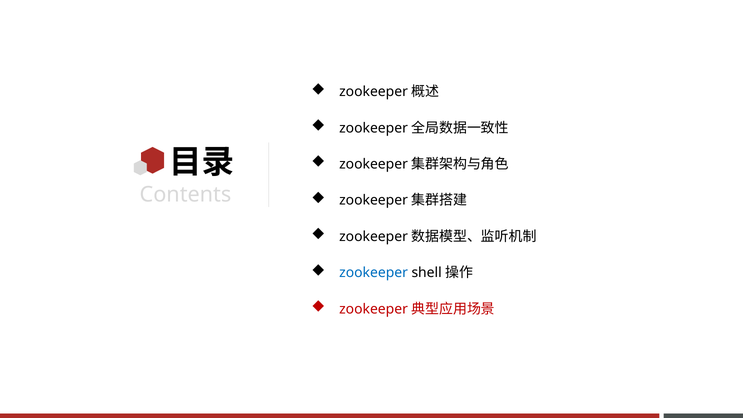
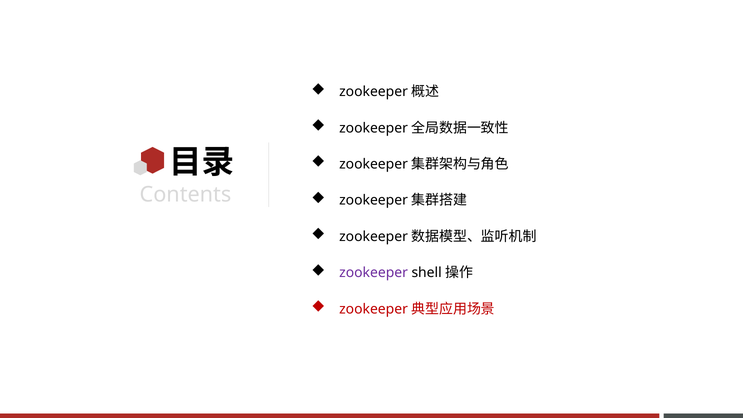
zookeeper colour: blue -> purple
